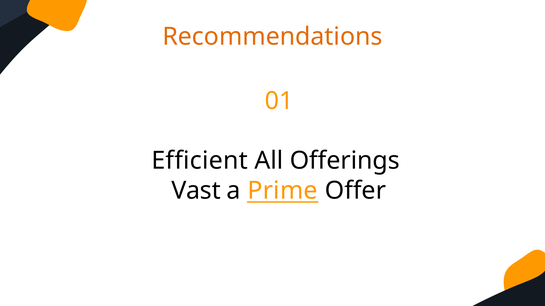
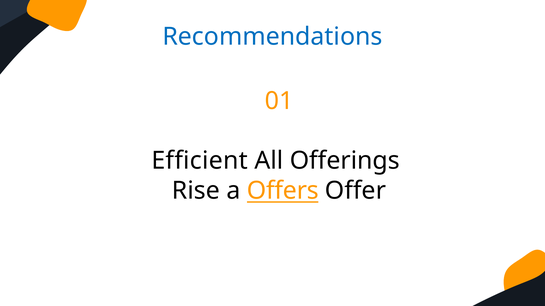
Recommendations colour: orange -> blue
Vast: Vast -> Rise
Prime: Prime -> Offers
